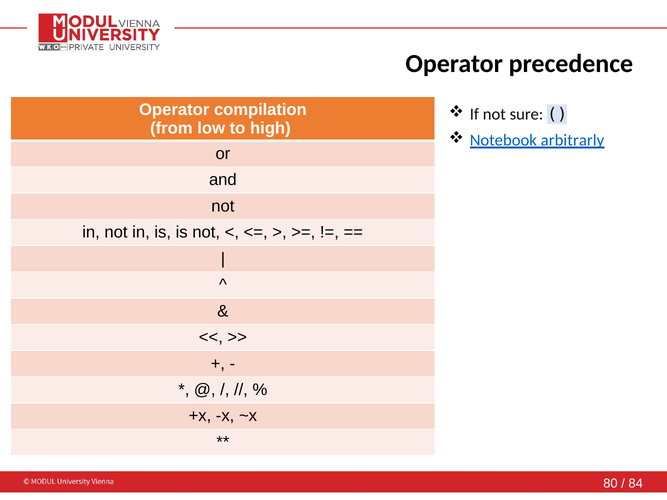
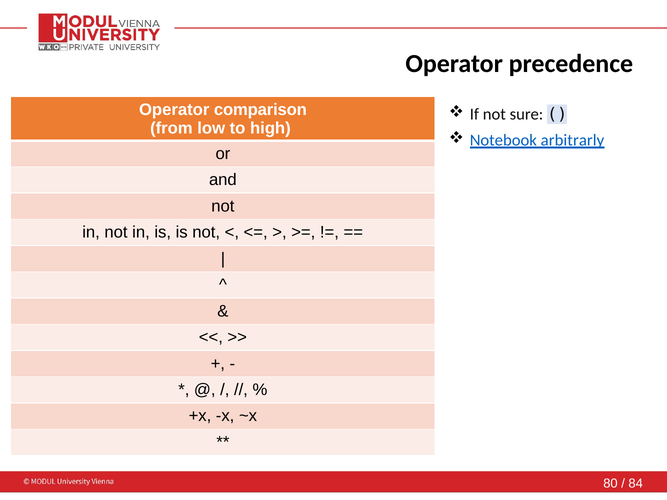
compilation: compilation -> comparison
